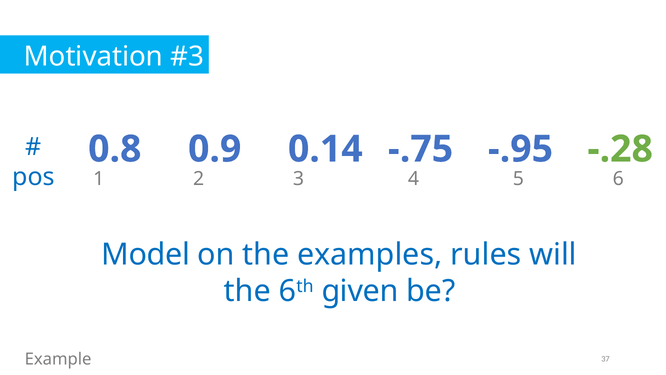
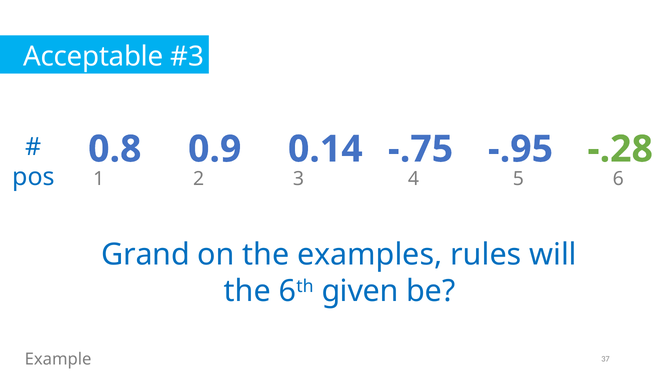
Motivation: Motivation -> Acceptable
Model: Model -> Grand
